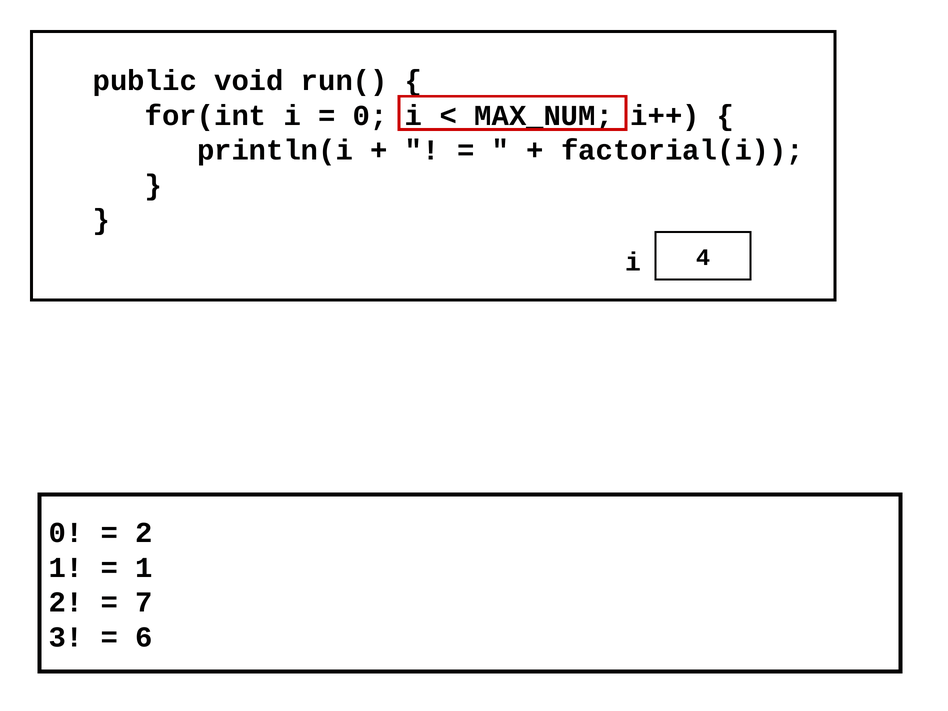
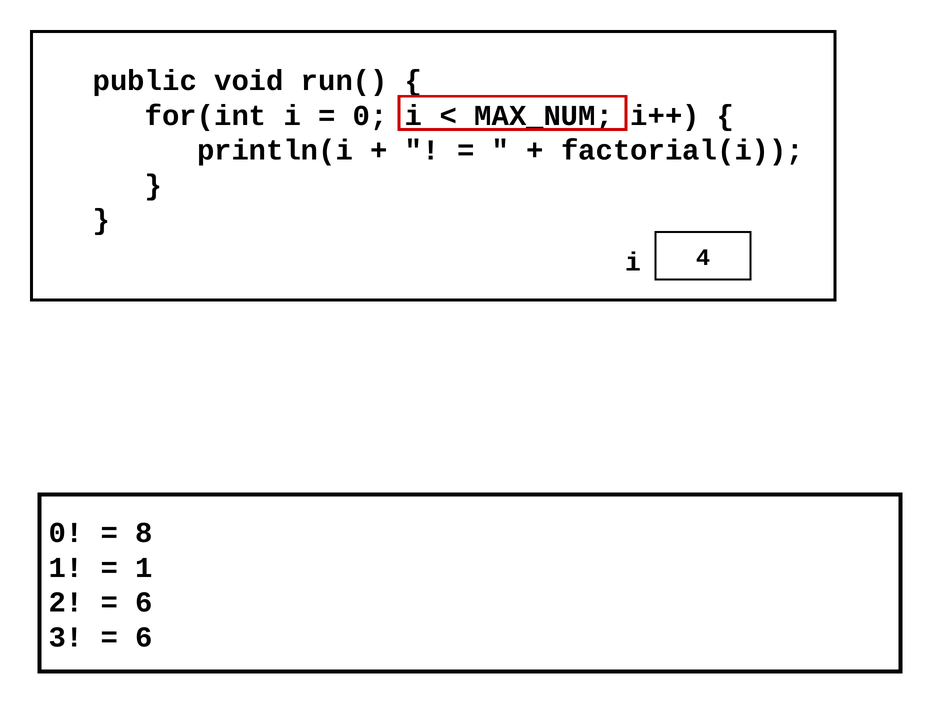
2 at (144, 533): 2 -> 8
7 at (144, 602): 7 -> 6
